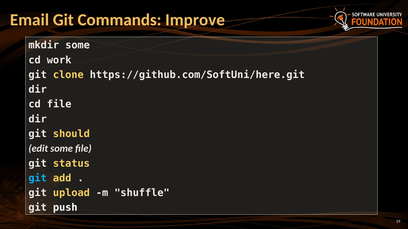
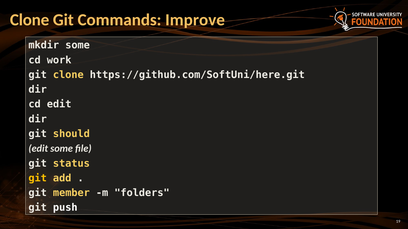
Email at (29, 20): Email -> Clone
cd file: file -> edit
git at (38, 179) colour: light blue -> yellow
upload: upload -> member
shuffle: shuffle -> folders
